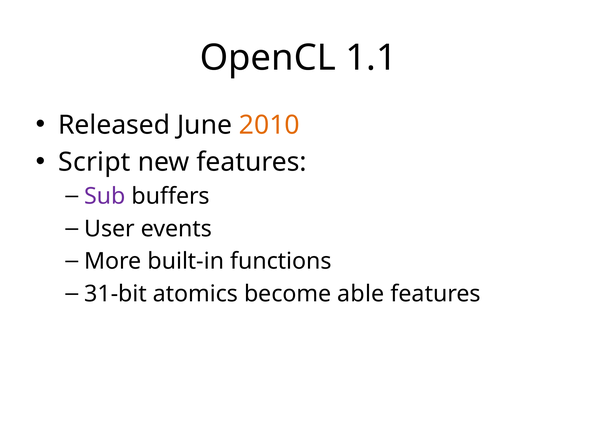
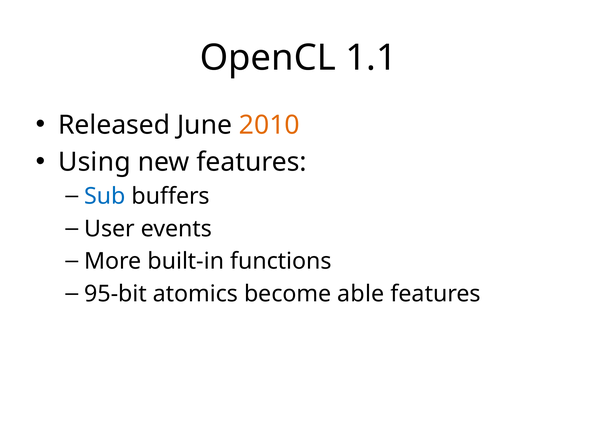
Script: Script -> Using
Sub colour: purple -> blue
31-bit: 31-bit -> 95-bit
